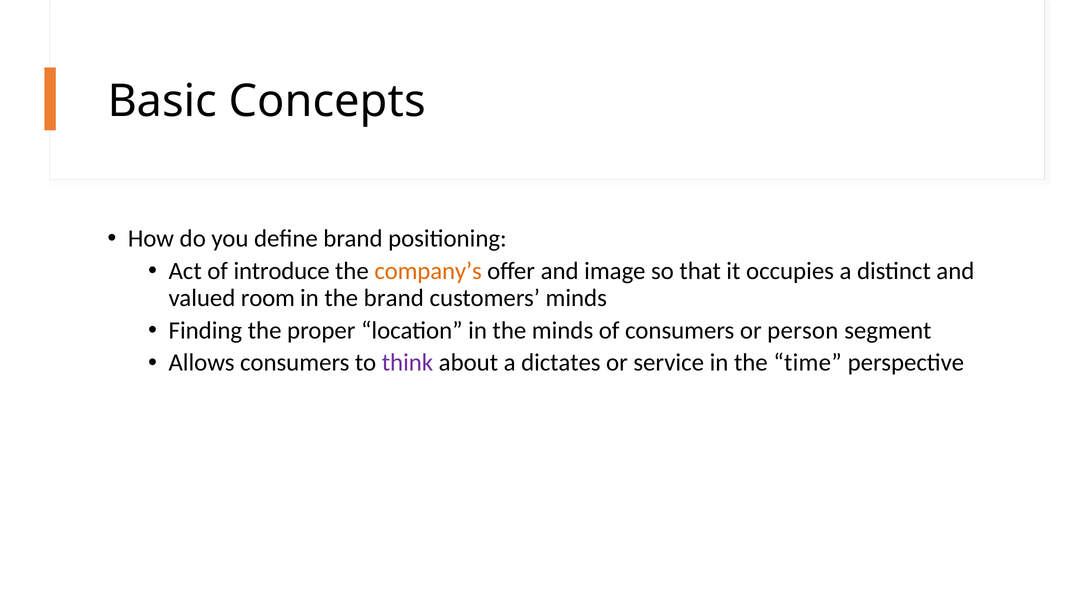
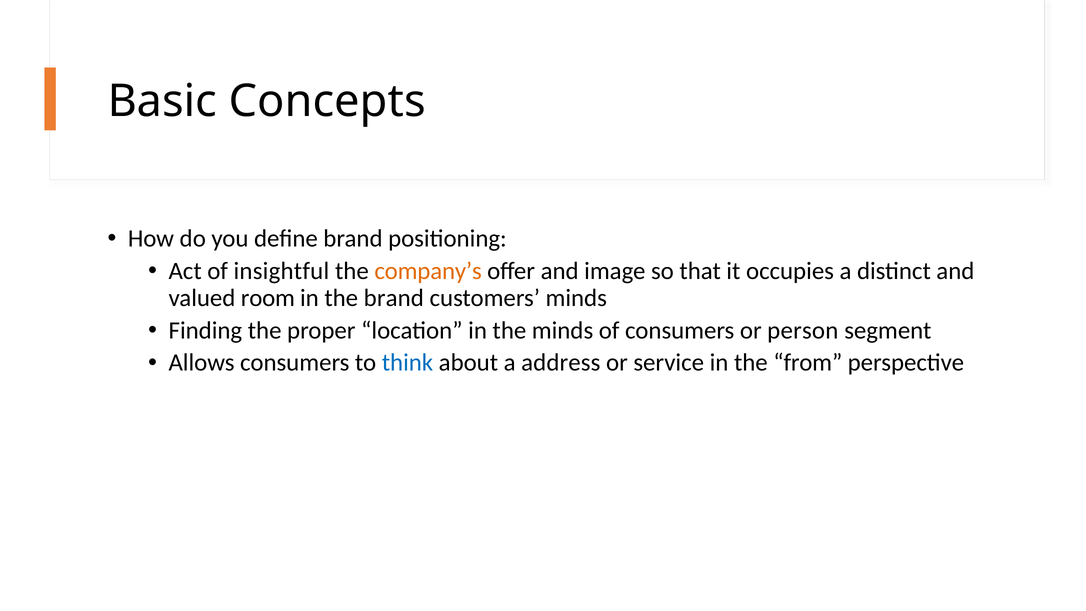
introduce: introduce -> insightful
think colour: purple -> blue
dictates: dictates -> address
time: time -> from
